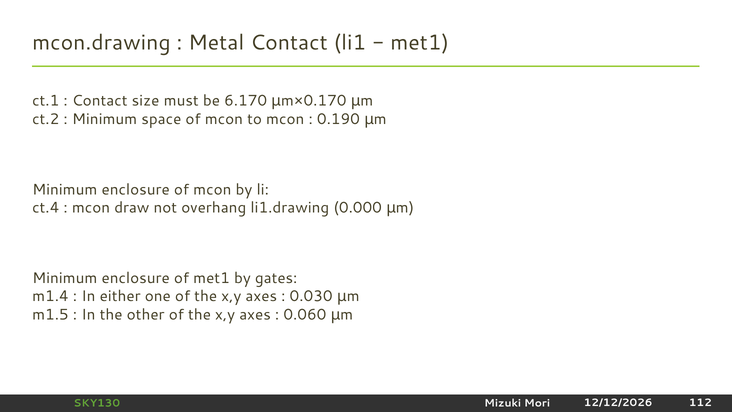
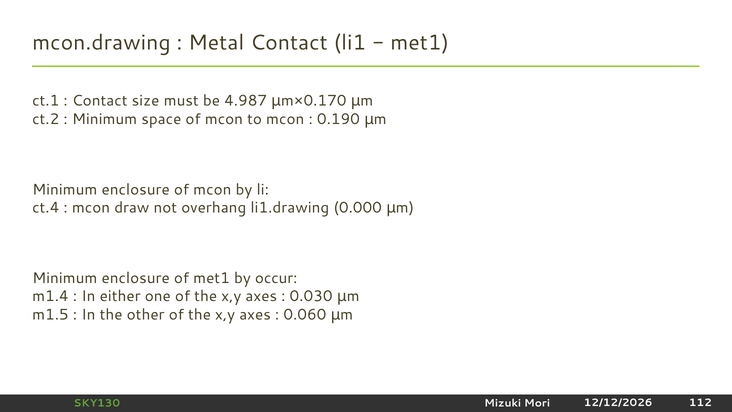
6.170: 6.170 -> 4.987
gates: gates -> occur
